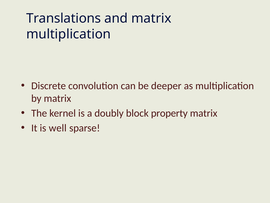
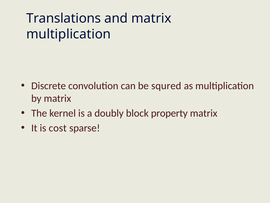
deeper: deeper -> squred
well: well -> cost
